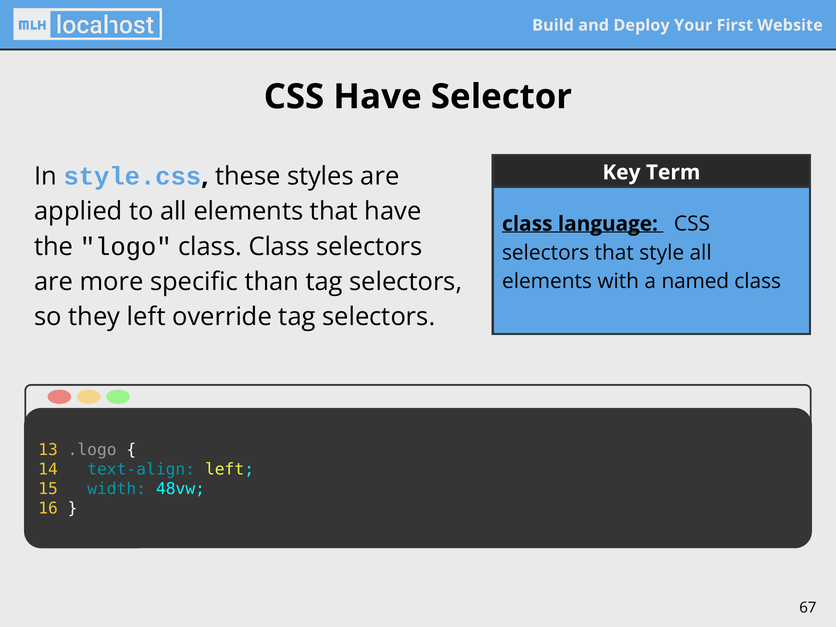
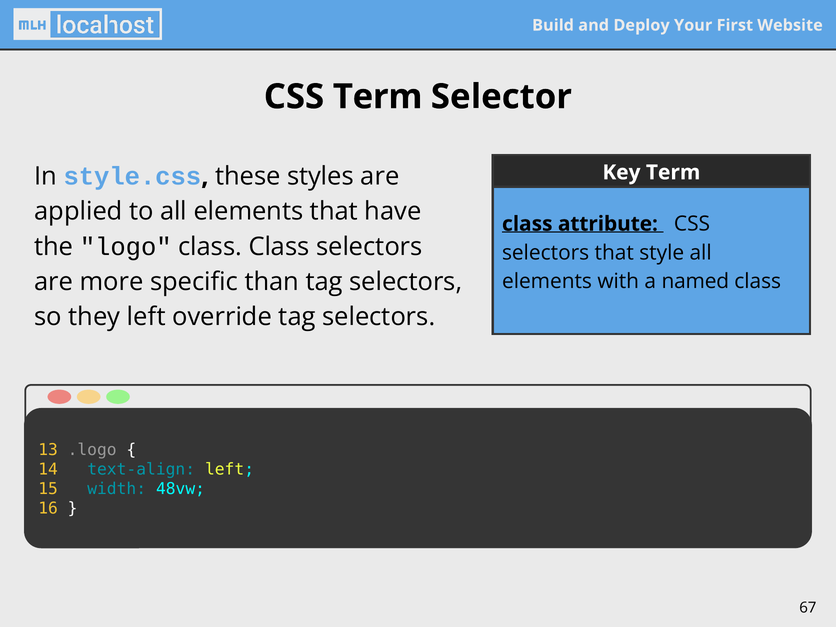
CSS Have: Have -> Term
language: language -> attribute
